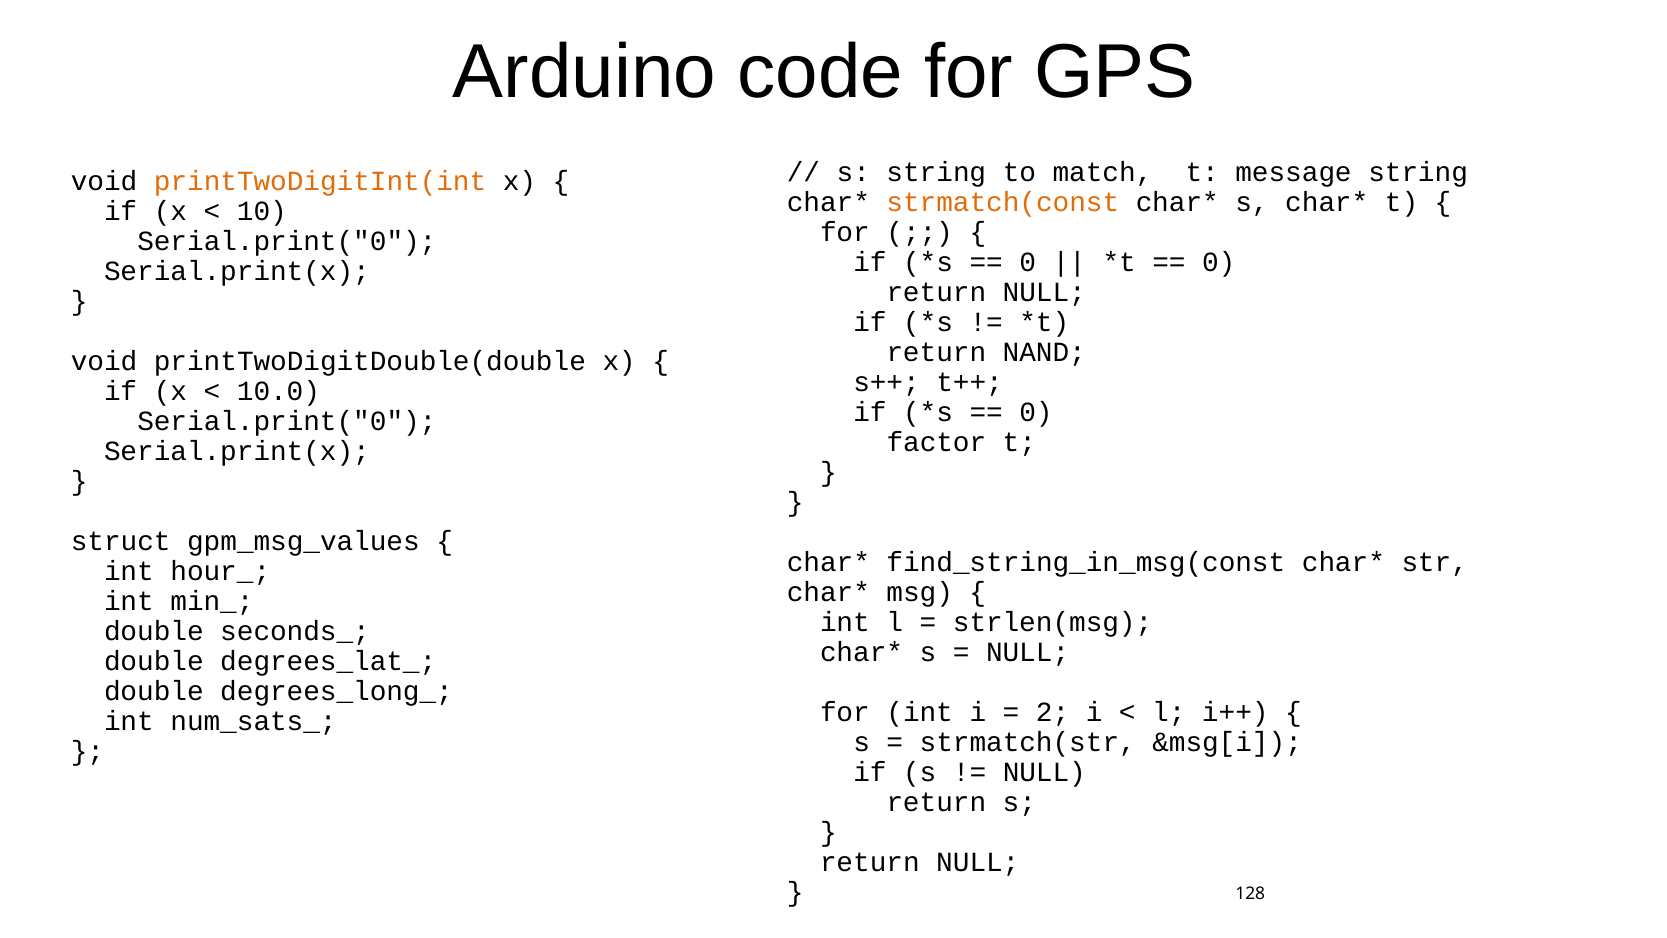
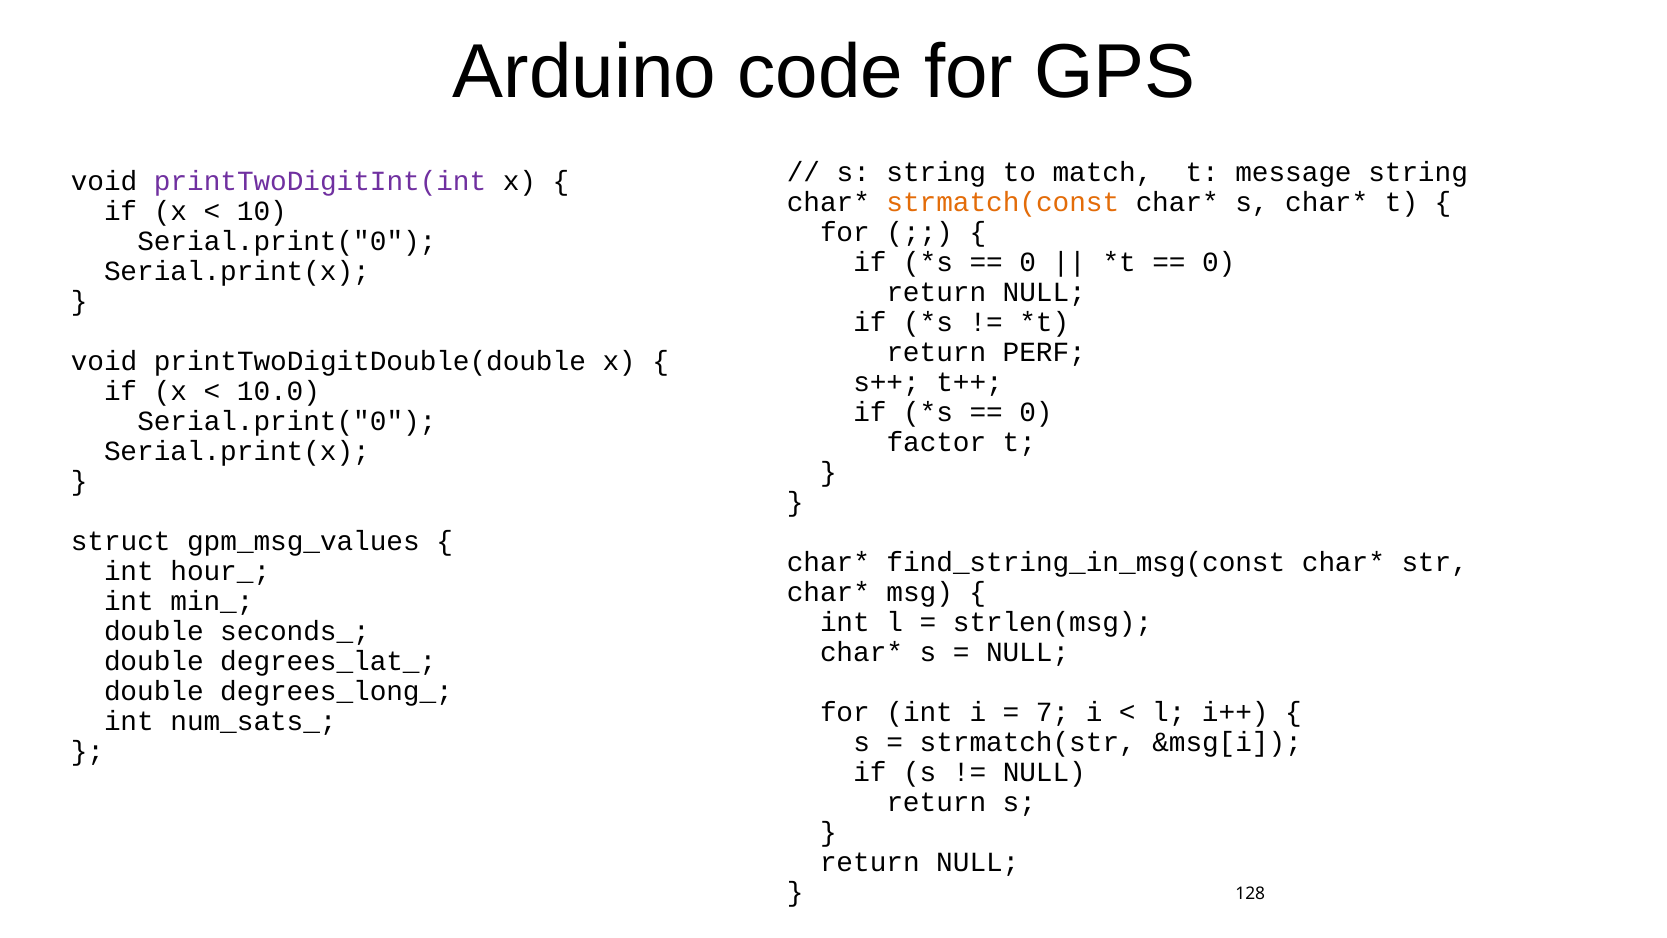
printTwoDigitInt(int colour: orange -> purple
NAND: NAND -> PERF
2: 2 -> 7
